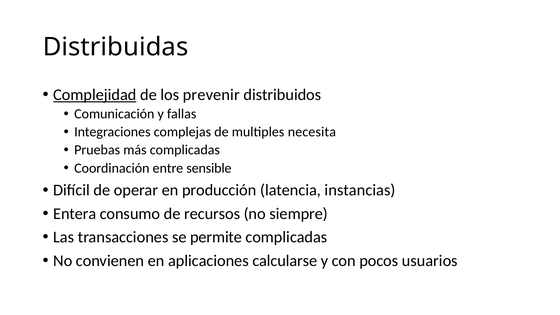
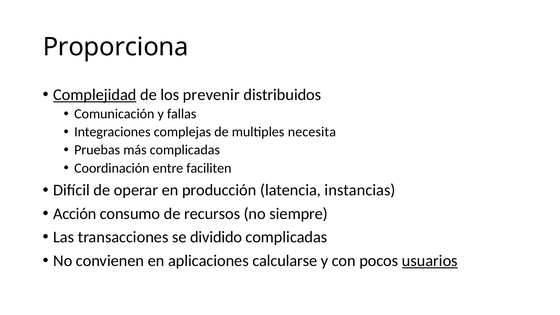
Distribuidas: Distribuidas -> Proporciona
sensible: sensible -> faciliten
Entera: Entera -> Acción
permite: permite -> dividido
usuarios underline: none -> present
